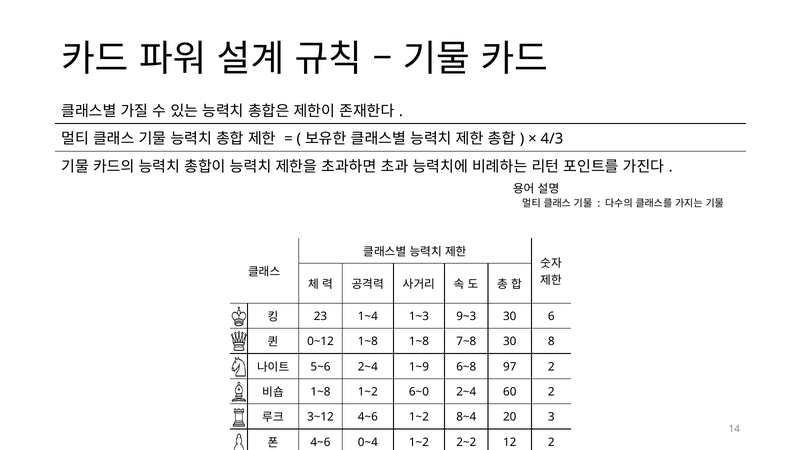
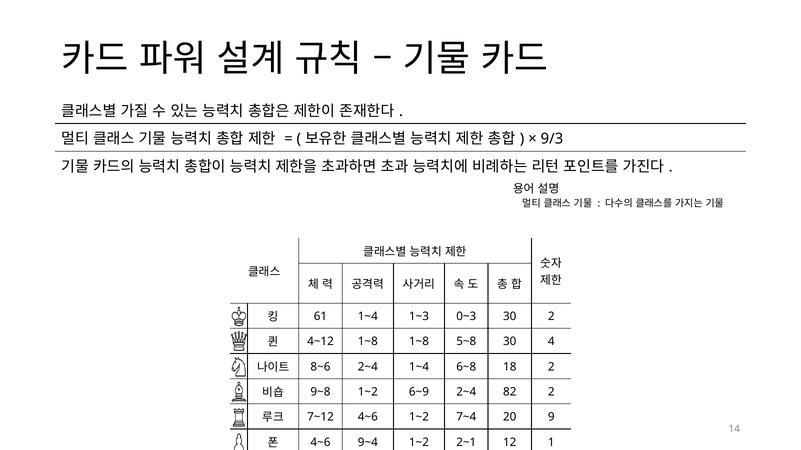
4/3: 4/3 -> 9/3
23: 23 -> 61
9~3: 9~3 -> 0~3
30 6: 6 -> 2
0~12: 0~12 -> 4~12
7~8: 7~8 -> 5~8
8: 8 -> 4
5~6: 5~6 -> 8~6
2~4 1~9: 1~9 -> 1~4
97: 97 -> 18
1~8 at (320, 392): 1~8 -> 9~8
6~0: 6~0 -> 6~9
60: 60 -> 82
3~12: 3~12 -> 7~12
8~4: 8~4 -> 7~4
3: 3 -> 9
0~4: 0~4 -> 9~4
2~2: 2~2 -> 2~1
12 2: 2 -> 1
